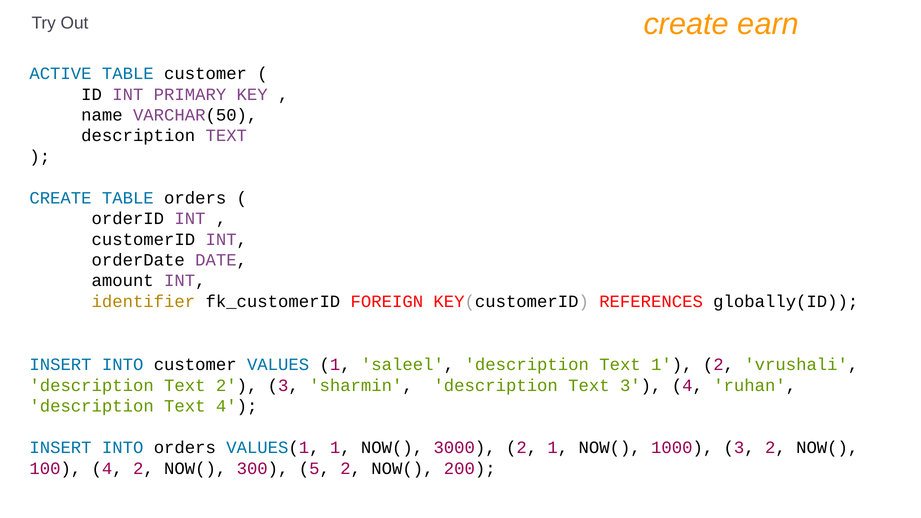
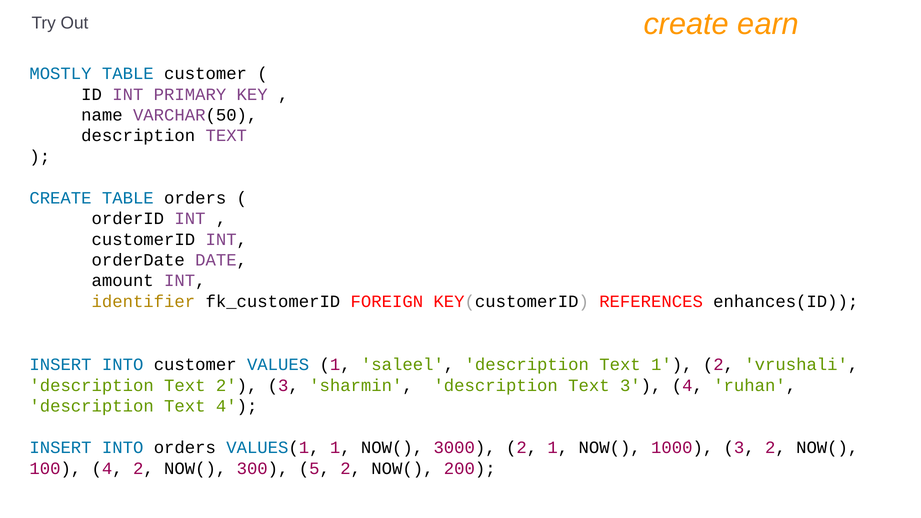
ACTIVE: ACTIVE -> MOSTLY
globally(ID: globally(ID -> enhances(ID
